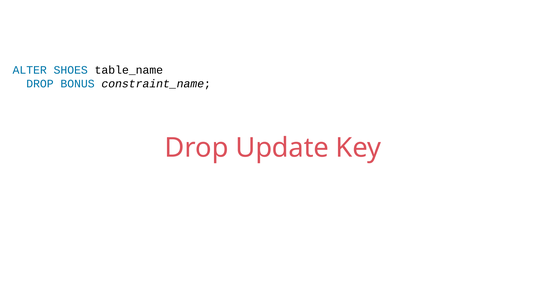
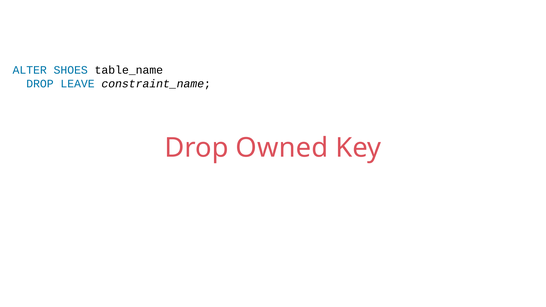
BONUS: BONUS -> LEAVE
Update: Update -> Owned
